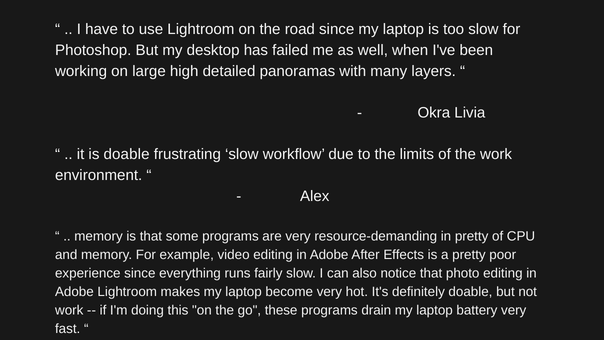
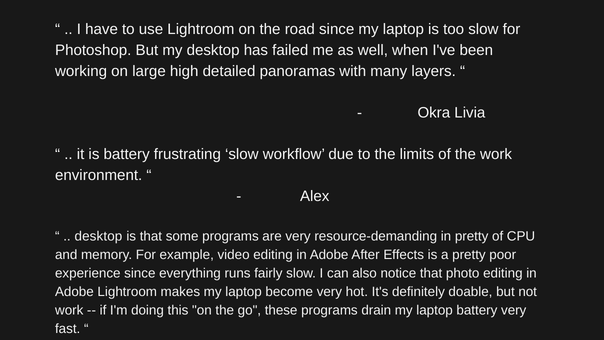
is doable: doable -> battery
memory at (99, 236): memory -> desktop
